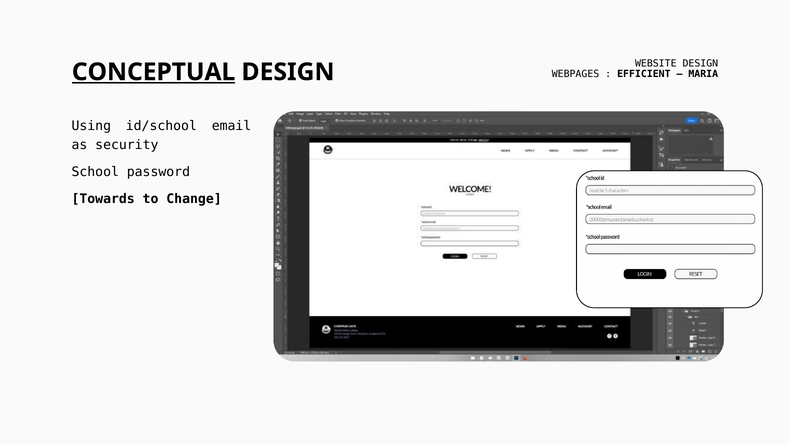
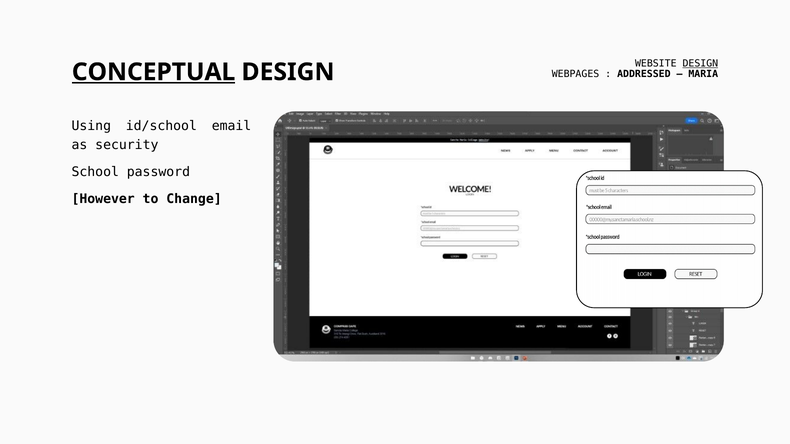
DESIGN at (700, 63) underline: none -> present
EFFICIENT: EFFICIENT -> ADDRESSED
Towards: Towards -> However
